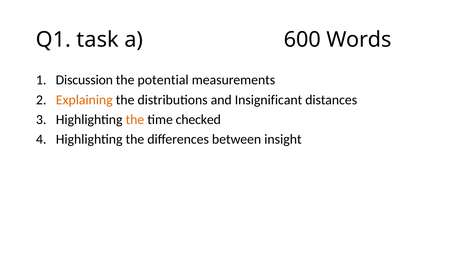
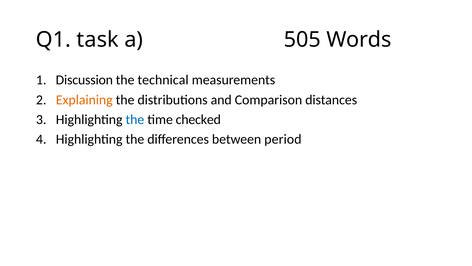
600: 600 -> 505
potential: potential -> technical
Insignificant: Insignificant -> Comparison
the at (135, 119) colour: orange -> blue
insight: insight -> period
